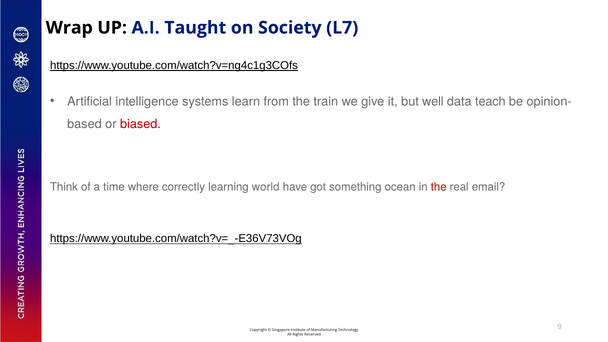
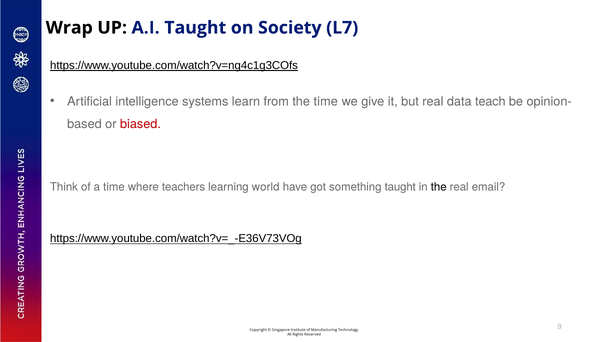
the train: train -> time
but well: well -> real
correctly: correctly -> teachers
something ocean: ocean -> taught
the at (439, 187) colour: red -> black
